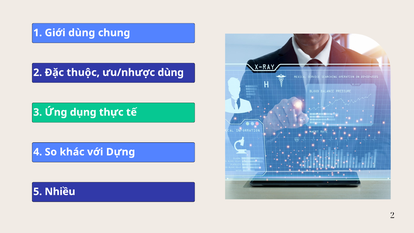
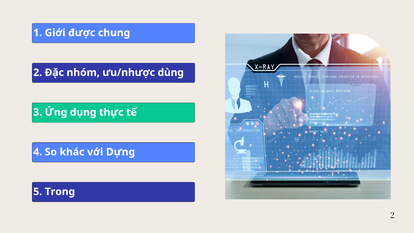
Giới dùng: dùng -> được
thuộc: thuộc -> nhóm
Nhiều: Nhiều -> Trong
